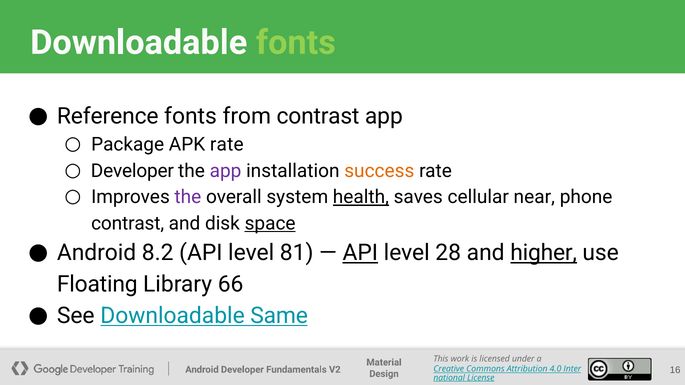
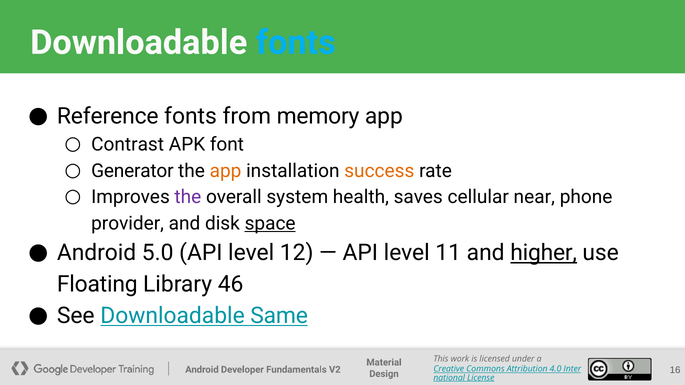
fonts at (296, 43) colour: light green -> light blue
from contrast: contrast -> memory
Package: Package -> Contrast
APK rate: rate -> font
Developer at (132, 171): Developer -> Generator
app at (226, 171) colour: purple -> orange
health underline: present -> none
contrast at (128, 224): contrast -> provider
8.2: 8.2 -> 5.0
81: 81 -> 12
API at (360, 253) underline: present -> none
28: 28 -> 11
66: 66 -> 46
